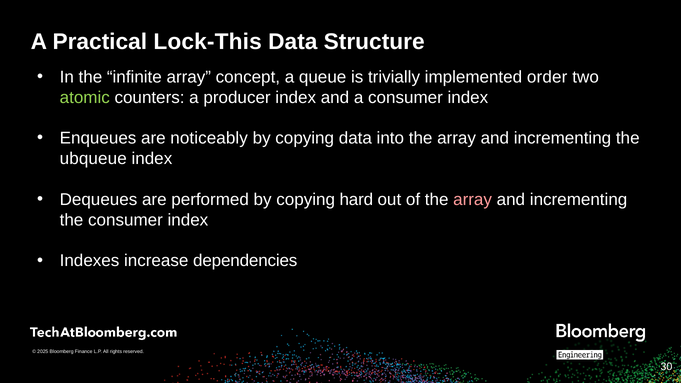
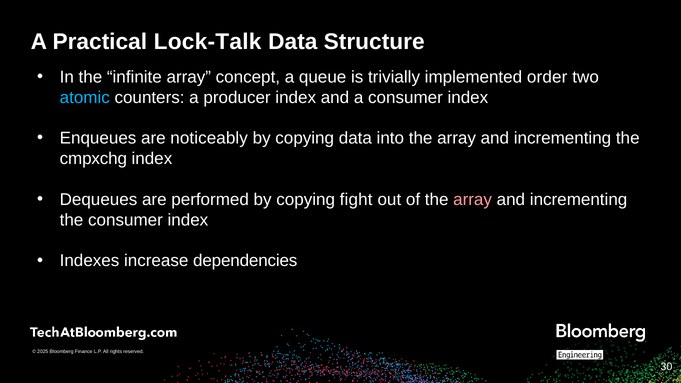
Lock-This: Lock-This -> Lock-Talk
atomic colour: light green -> light blue
ubqueue: ubqueue -> cmpxchg
hard: hard -> fight
